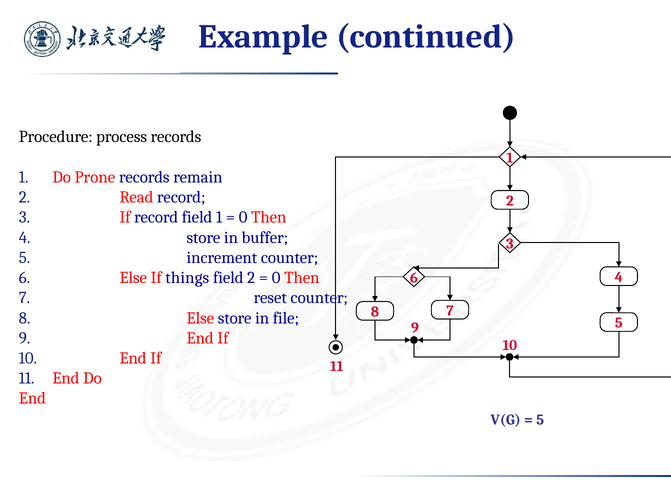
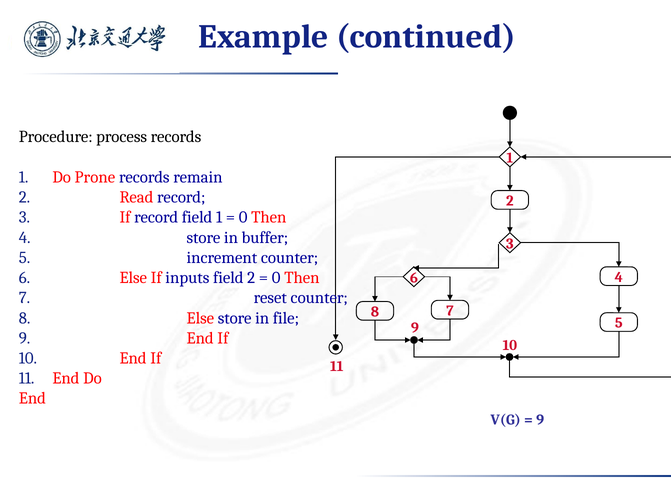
things: things -> inputs
5 at (540, 420): 5 -> 9
